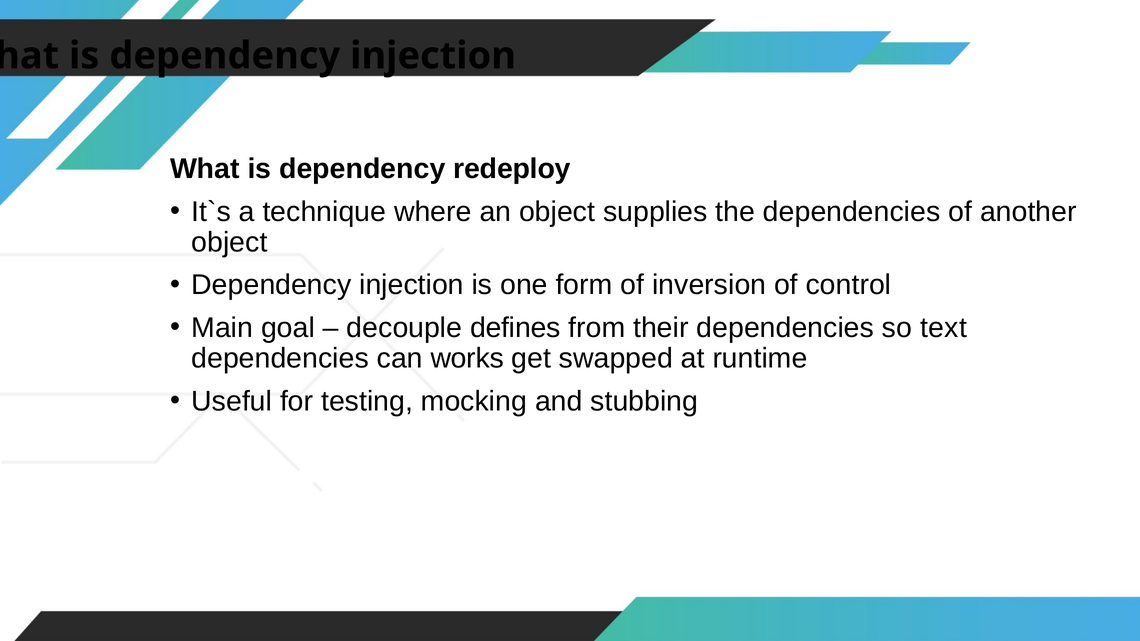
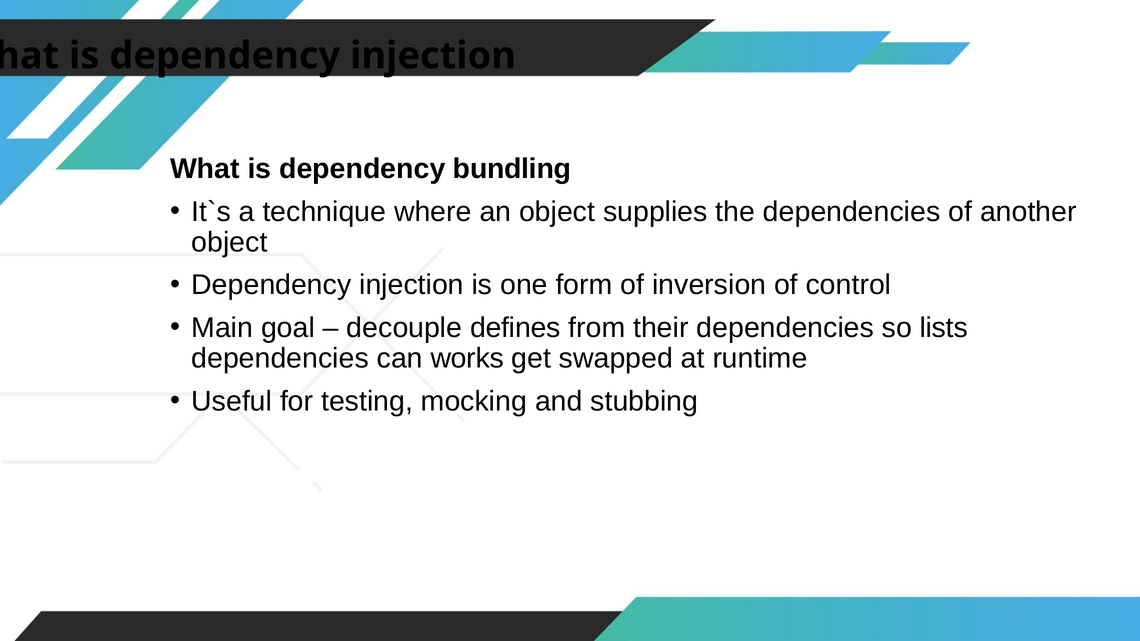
redeploy: redeploy -> bundling
text: text -> lists
